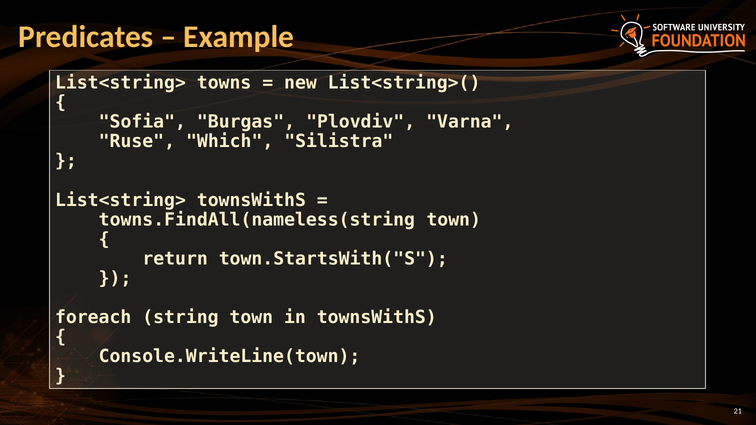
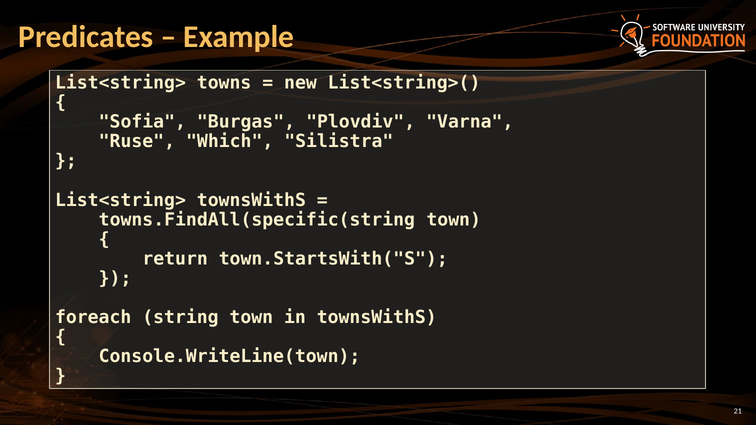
towns.FindAll(nameless(string: towns.FindAll(nameless(string -> towns.FindAll(specific(string
